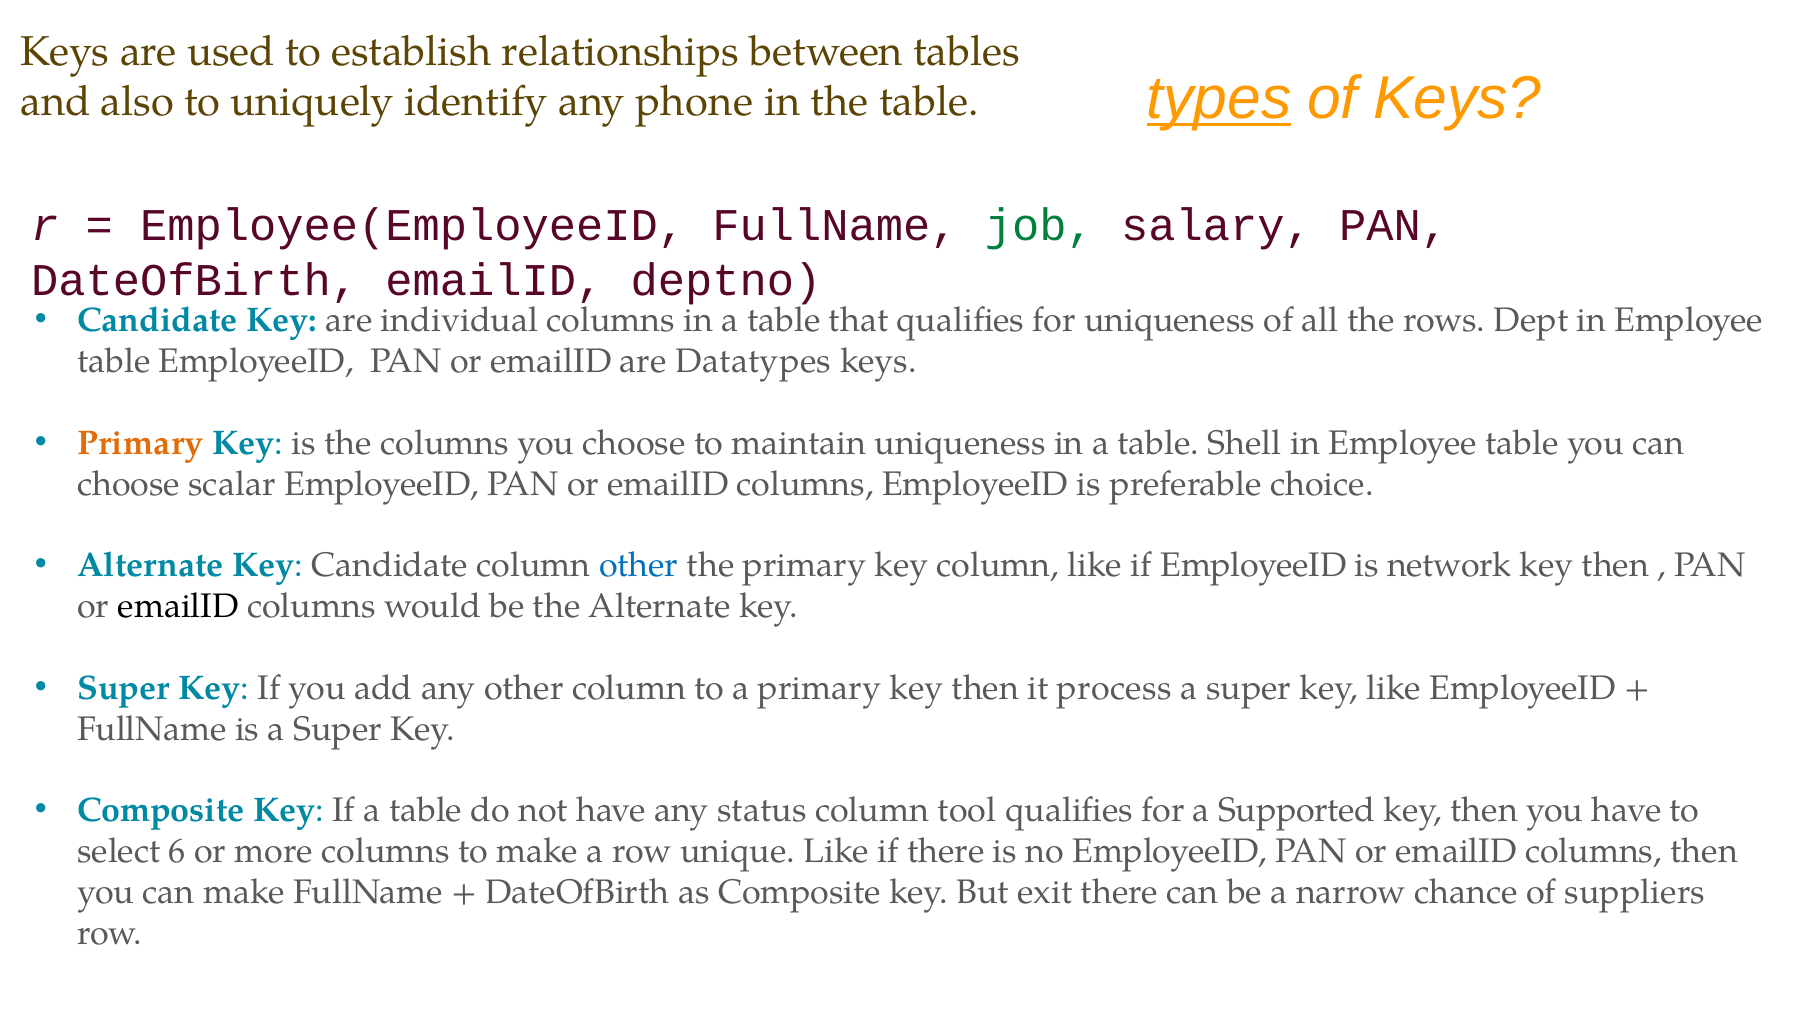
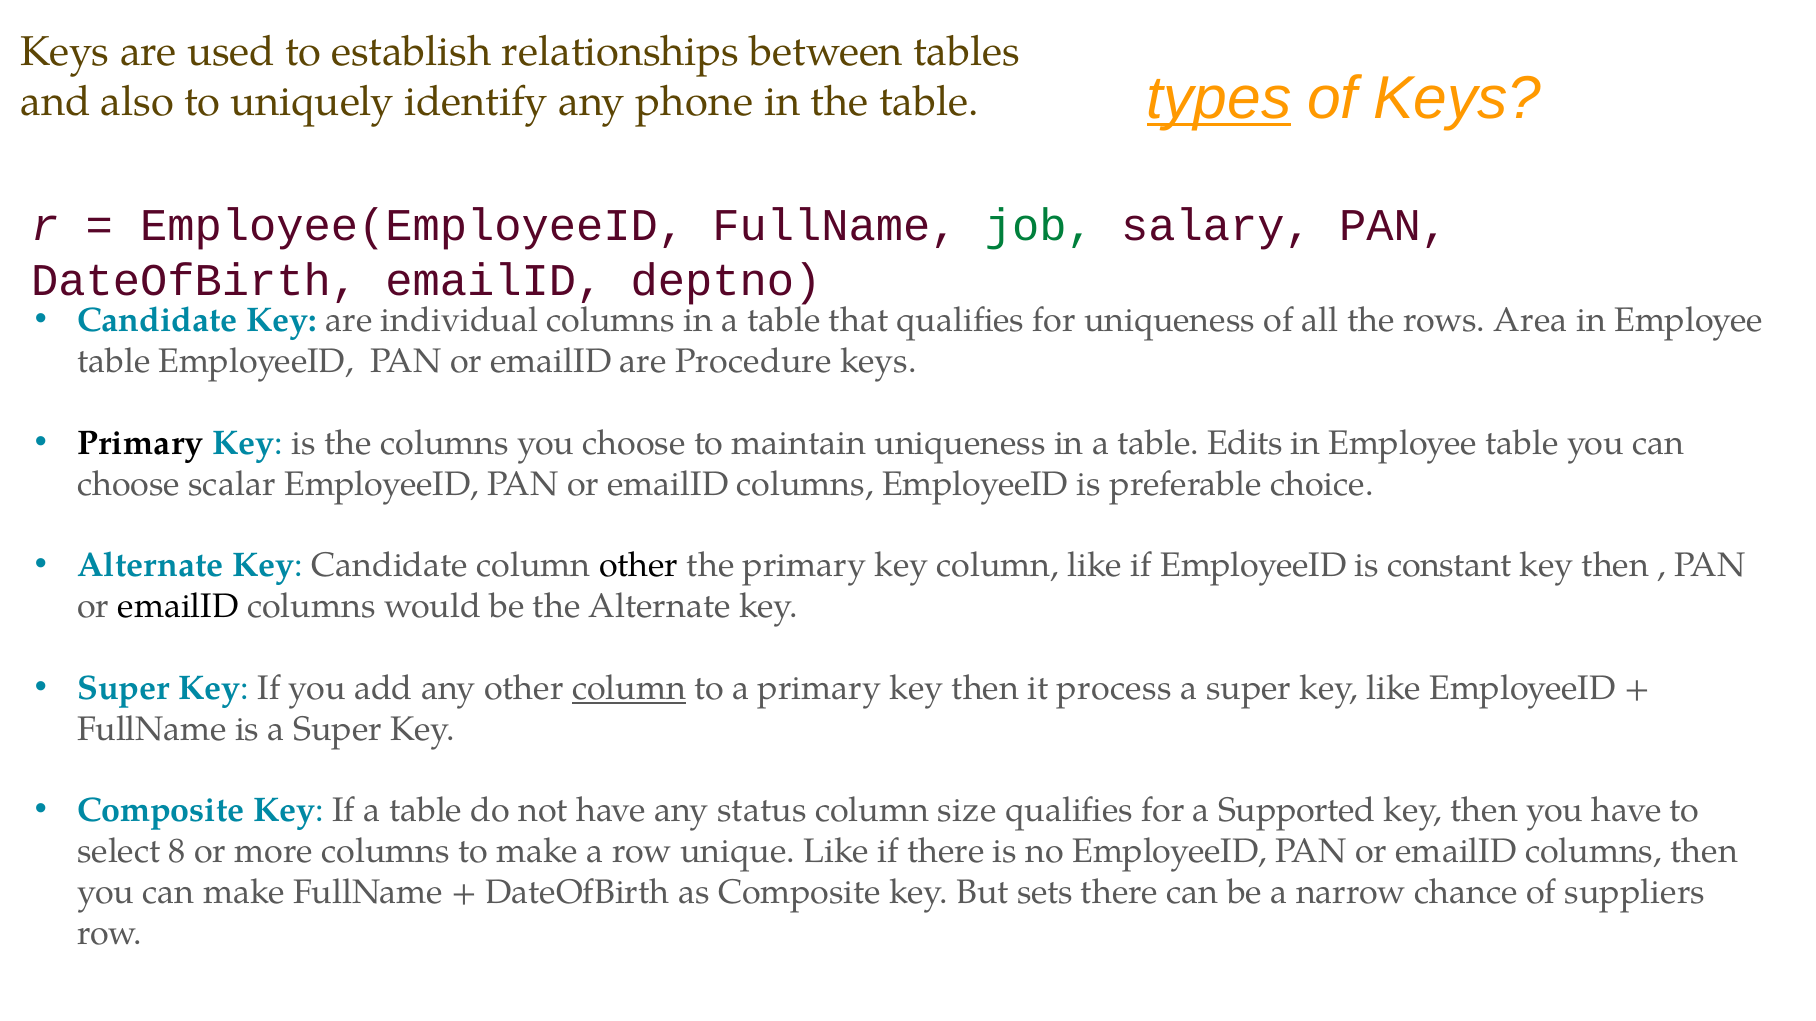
Dept: Dept -> Area
Datatypes: Datatypes -> Procedure
Primary at (141, 443) colour: orange -> black
Shell: Shell -> Edits
other at (639, 566) colour: blue -> black
network: network -> constant
column at (629, 688) underline: none -> present
tool: tool -> size
6: 6 -> 8
exit: exit -> sets
